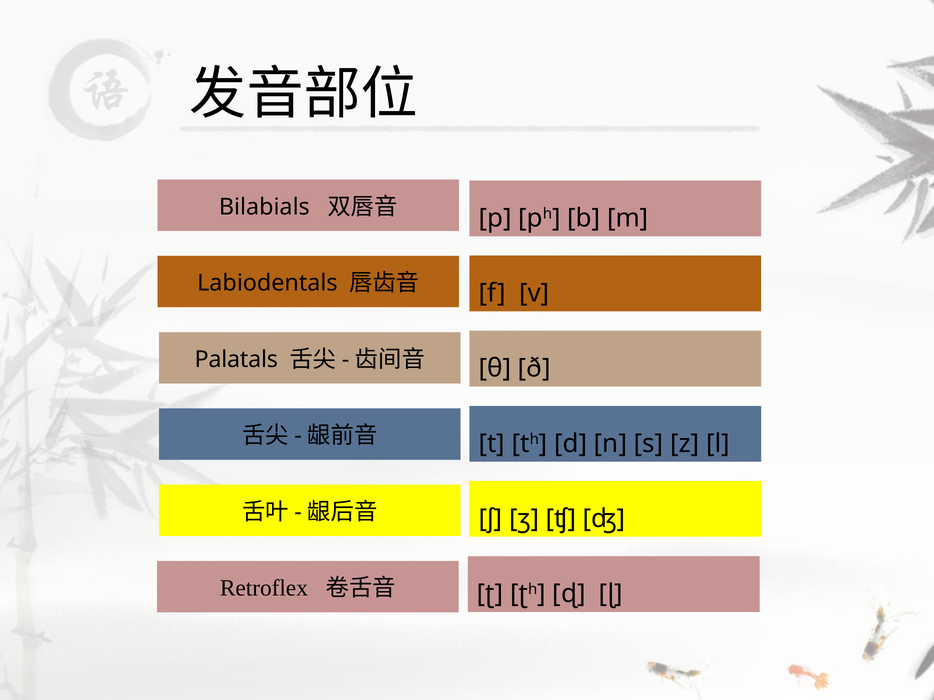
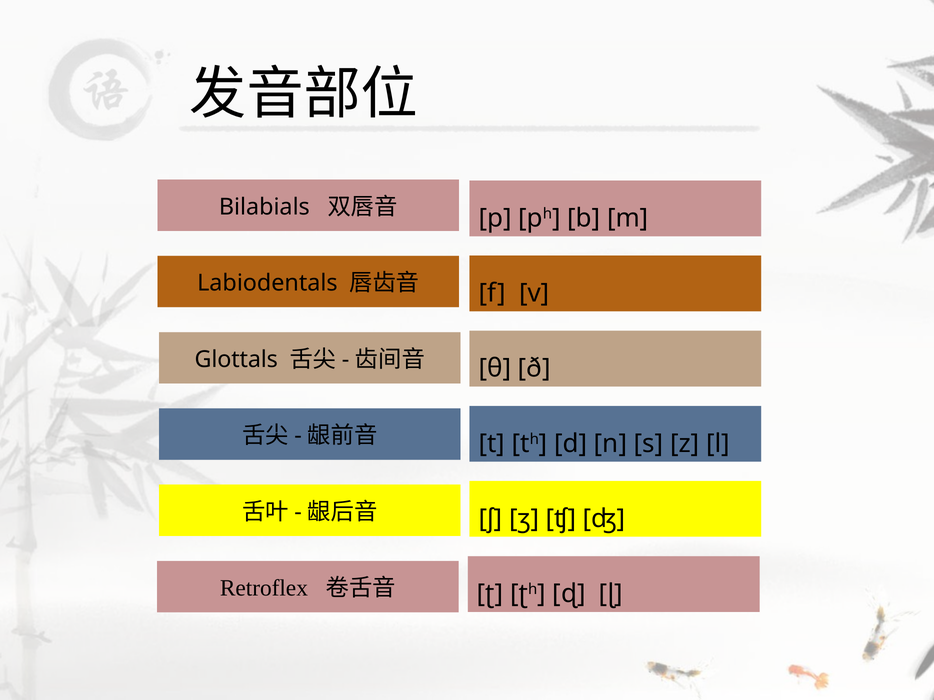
Palatals: Palatals -> Glottals
